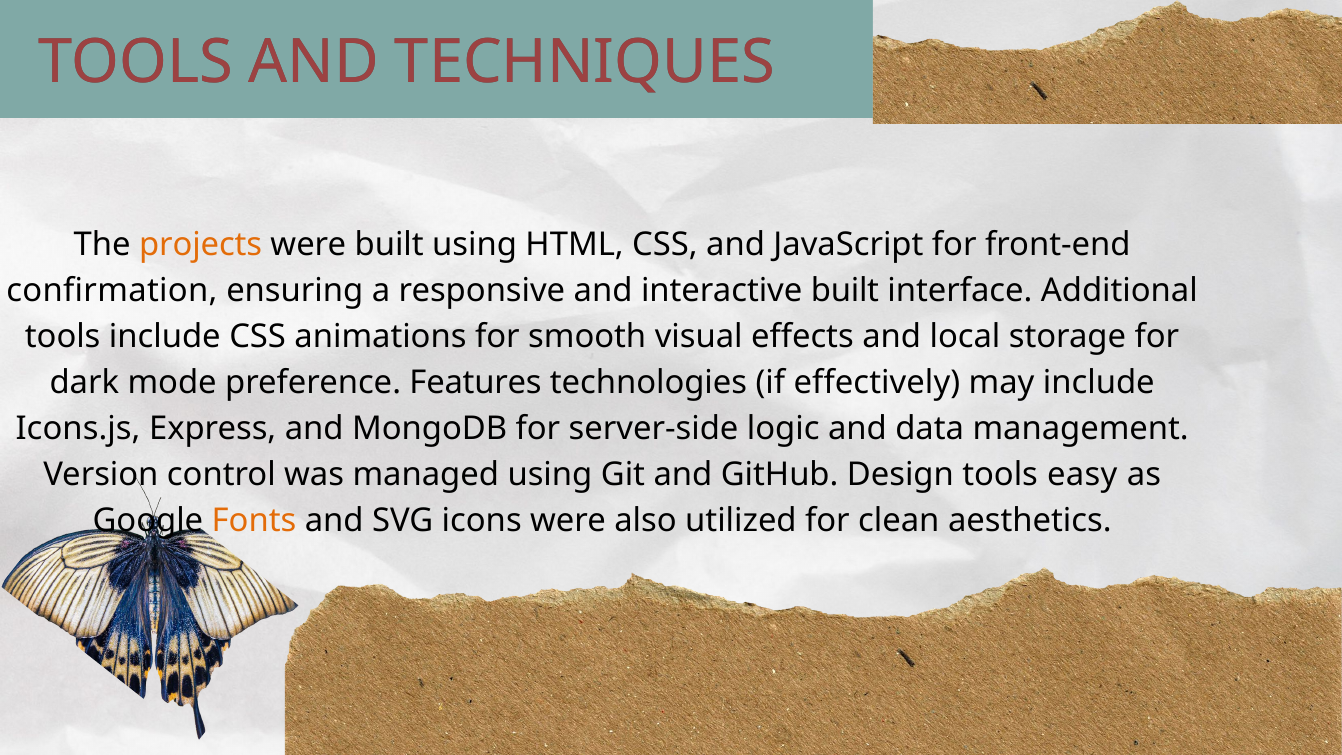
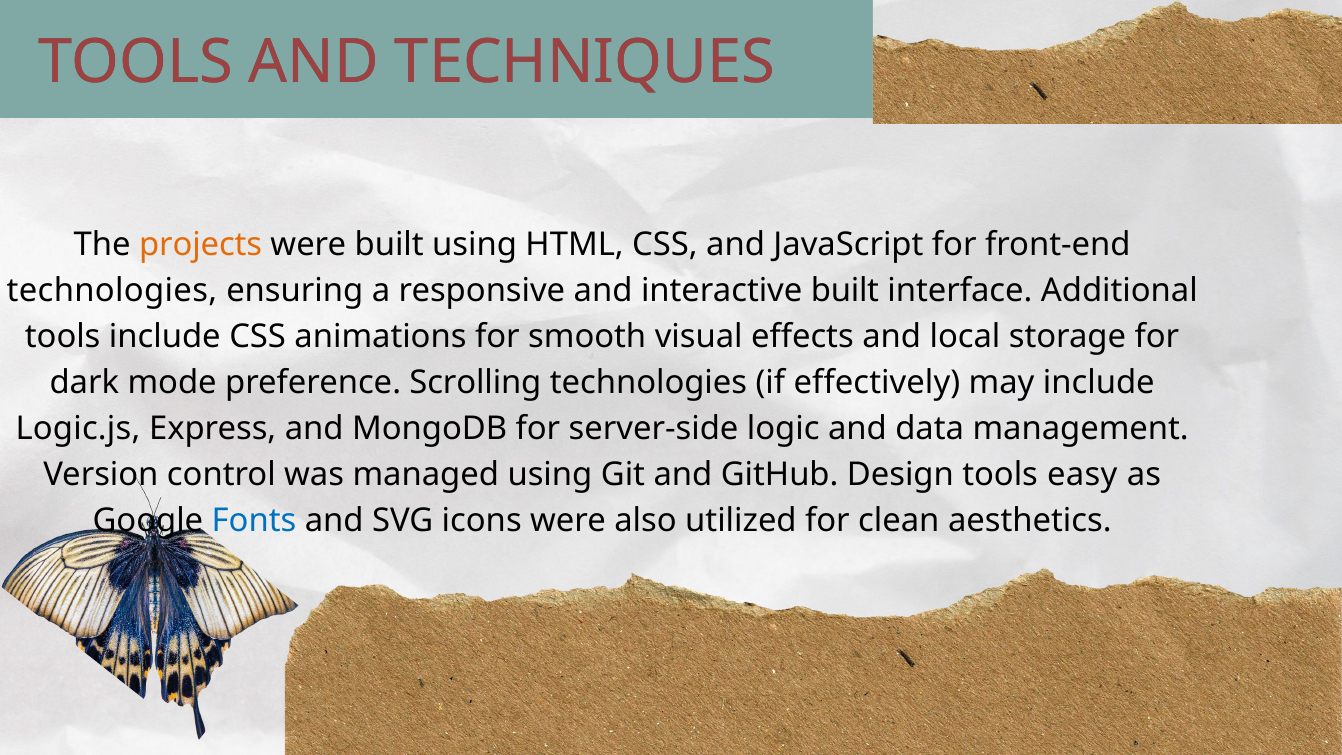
confirmation at (112, 291): confirmation -> technologies
Features: Features -> Scrolling
Icons.js: Icons.js -> Logic.js
Fonts colour: orange -> blue
